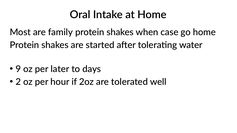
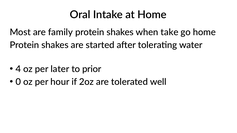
case: case -> take
9: 9 -> 4
days: days -> prior
2: 2 -> 0
